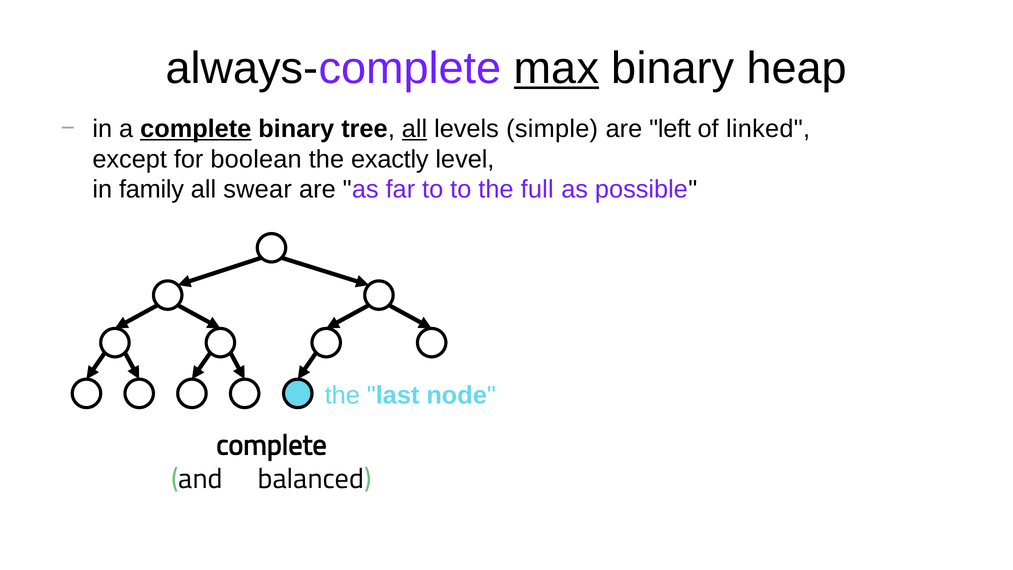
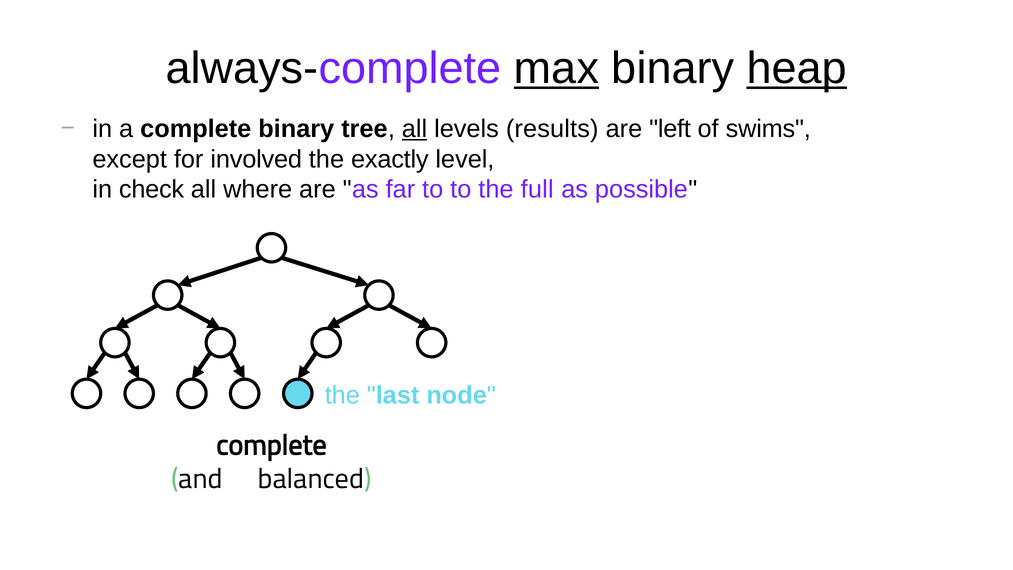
heap underline: none -> present
complete at (196, 129) underline: present -> none
simple: simple -> results
linked: linked -> swims
boolean: boolean -> involved
family: family -> check
swear: swear -> where
